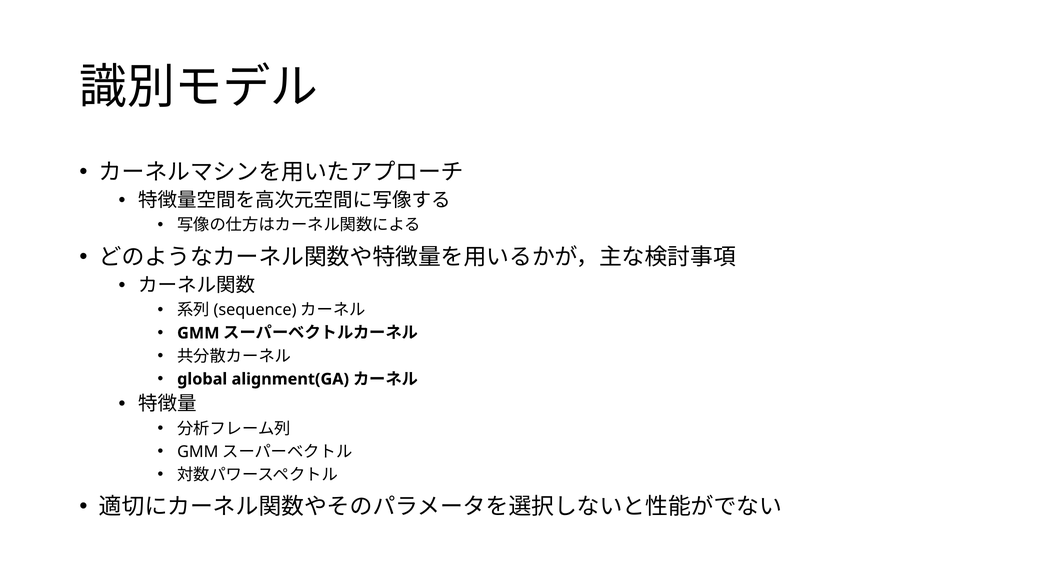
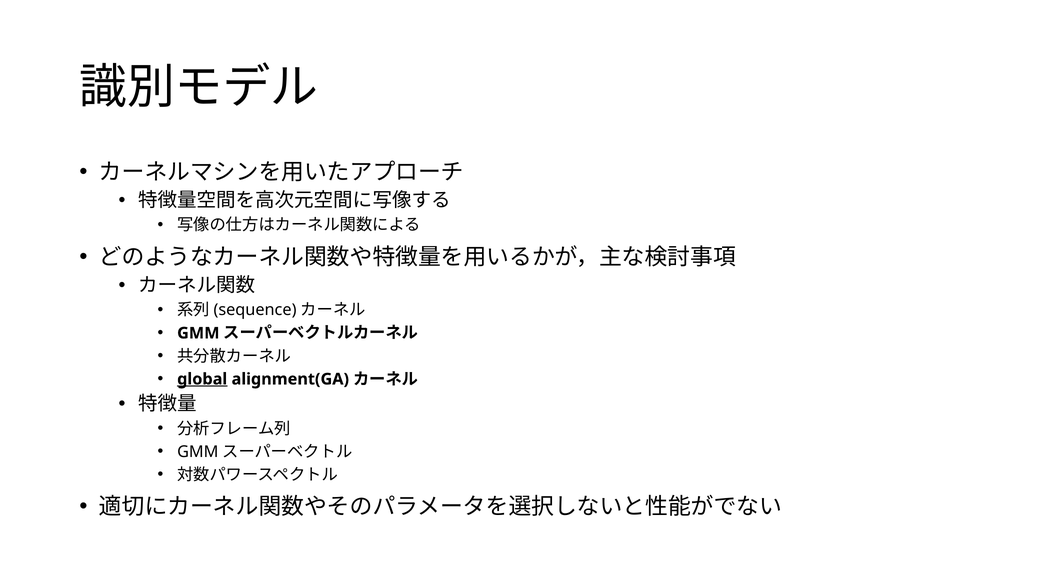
global underline: none -> present
